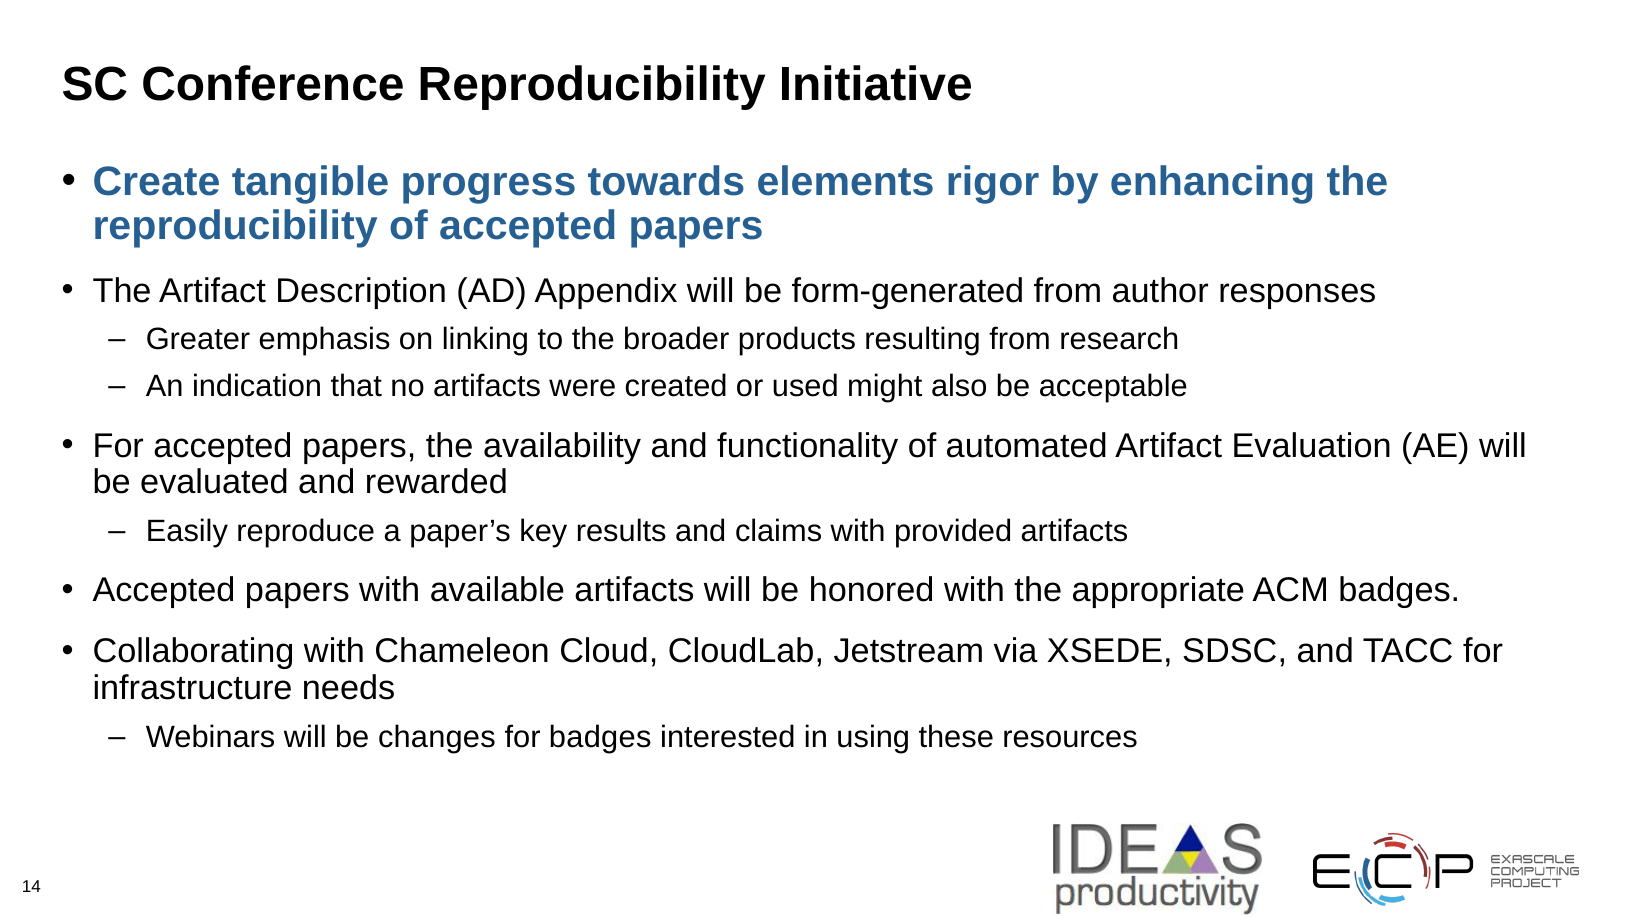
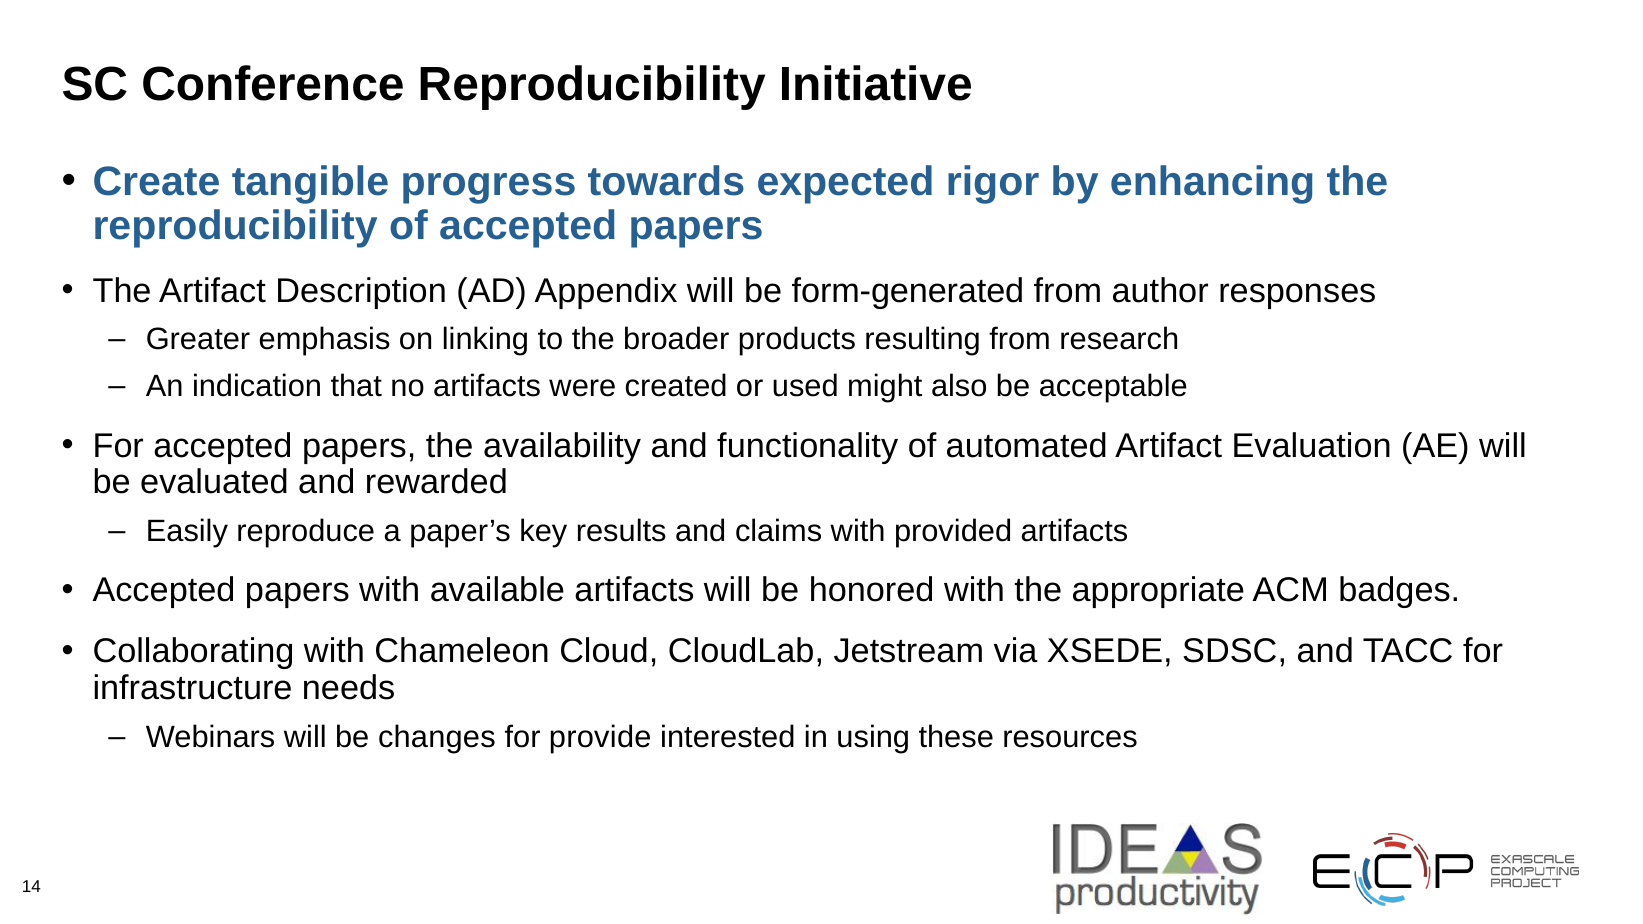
elements: elements -> expected
for badges: badges -> provide
